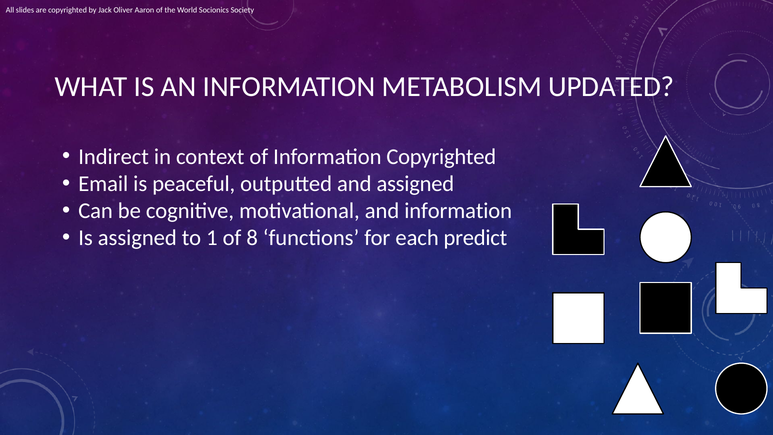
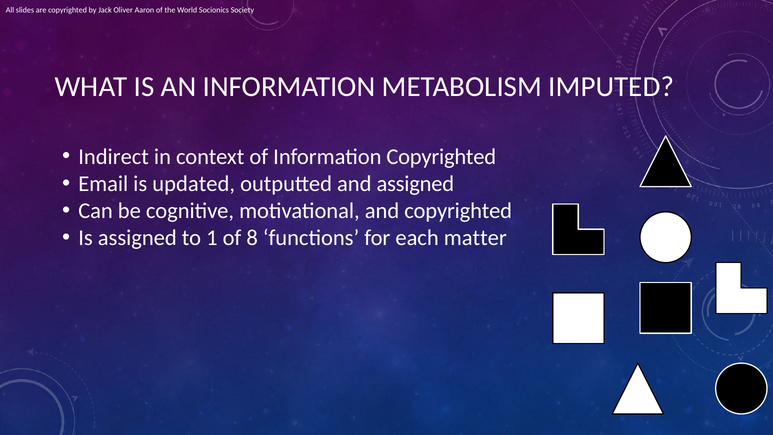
UPDATED: UPDATED -> IMPUTED
peaceful: peaceful -> updated
and information: information -> copyrighted
predict: predict -> matter
